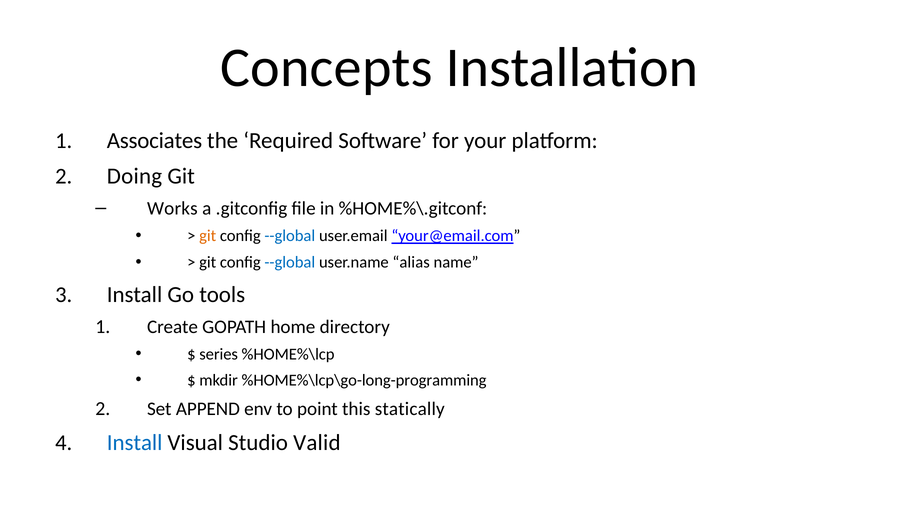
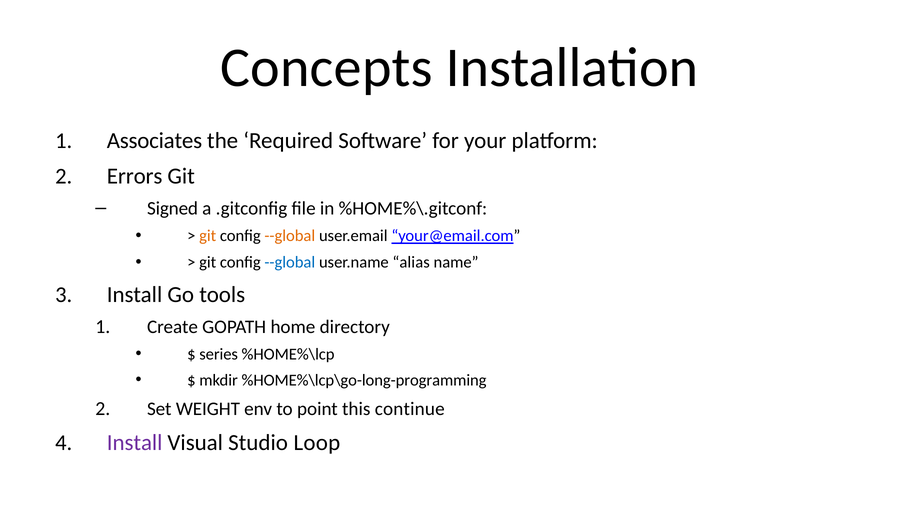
Doing: Doing -> Errors
Works: Works -> Signed
--global at (290, 236) colour: blue -> orange
APPEND: APPEND -> WEIGHT
statically: statically -> continue
Install at (135, 443) colour: blue -> purple
Valid: Valid -> Loop
